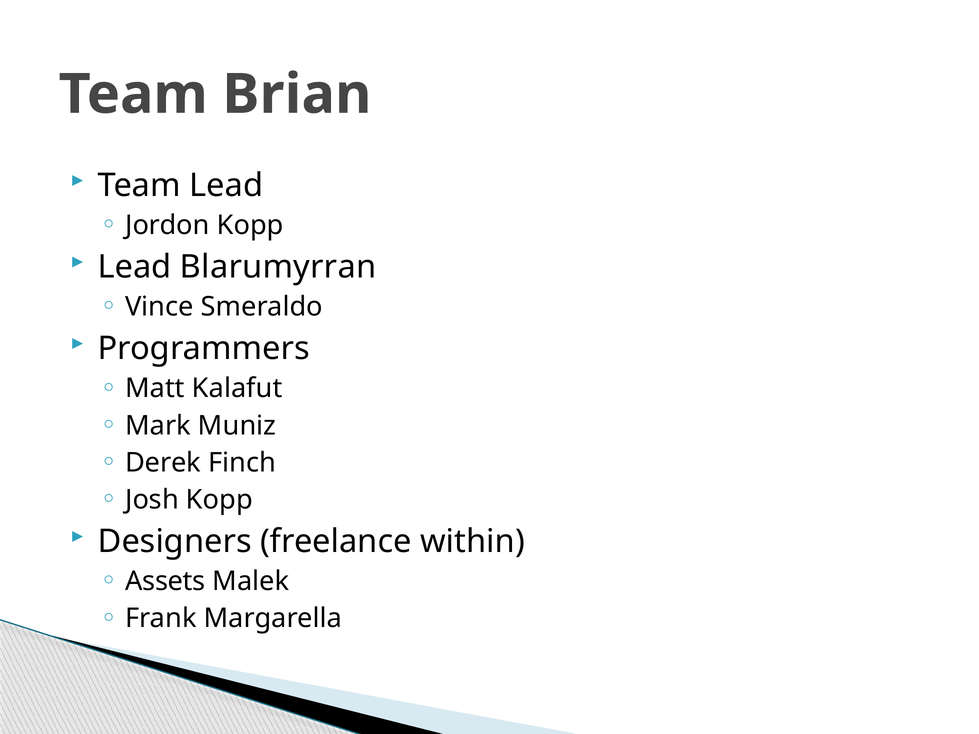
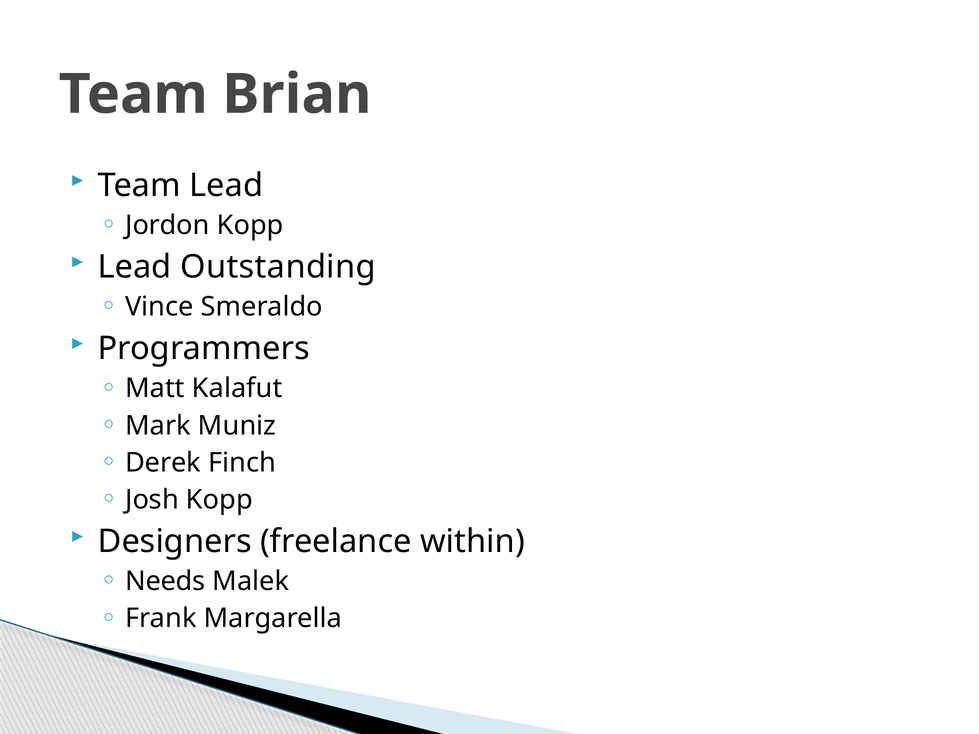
Blarumyrran: Blarumyrran -> Outstanding
Assets: Assets -> Needs
